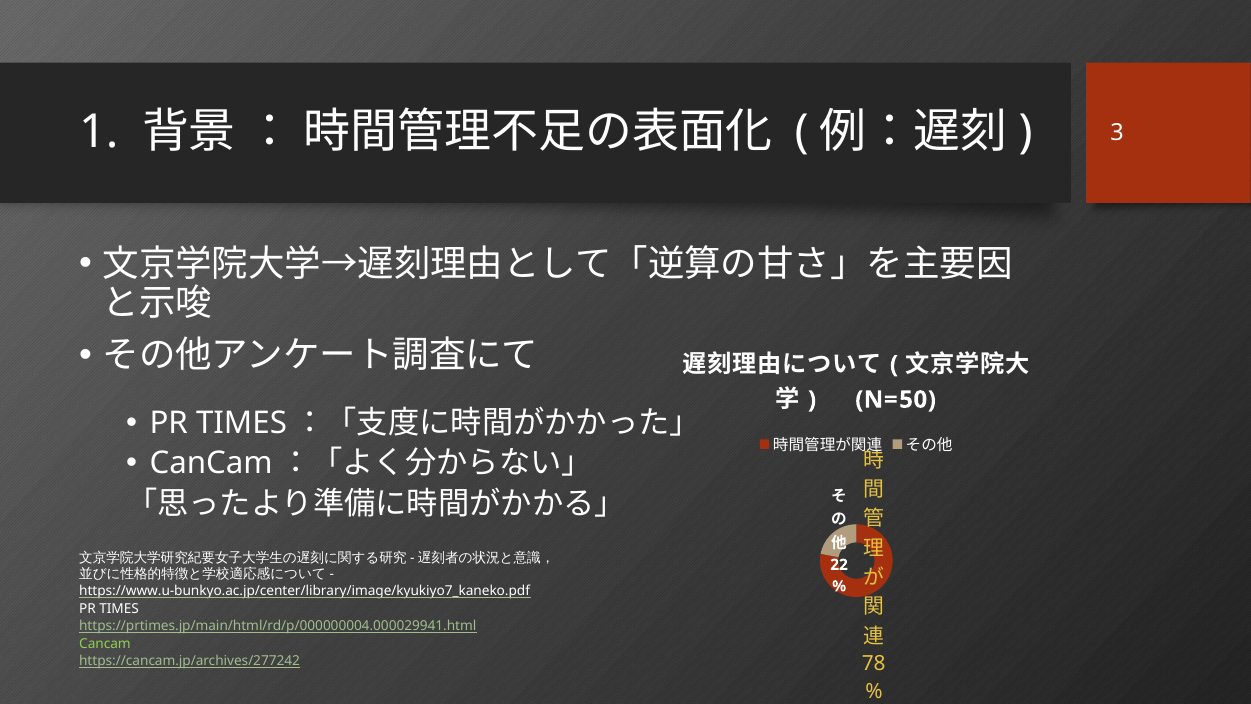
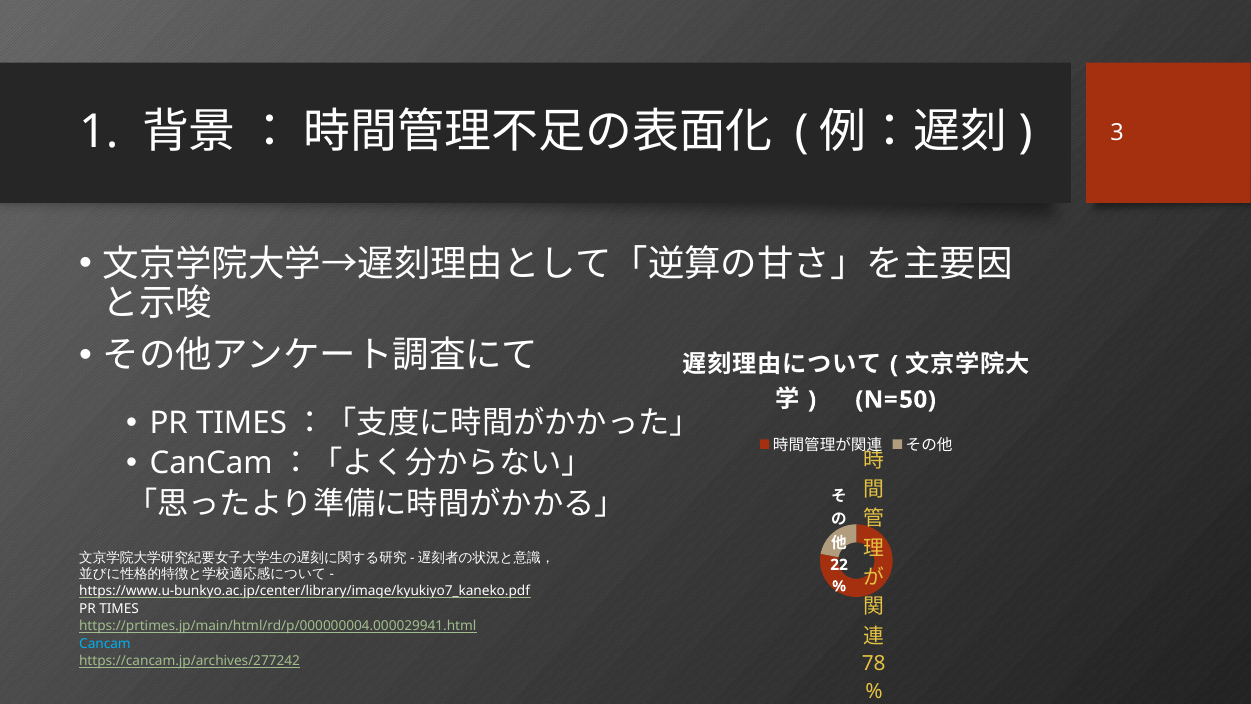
Cancam at (105, 644) colour: light green -> light blue
